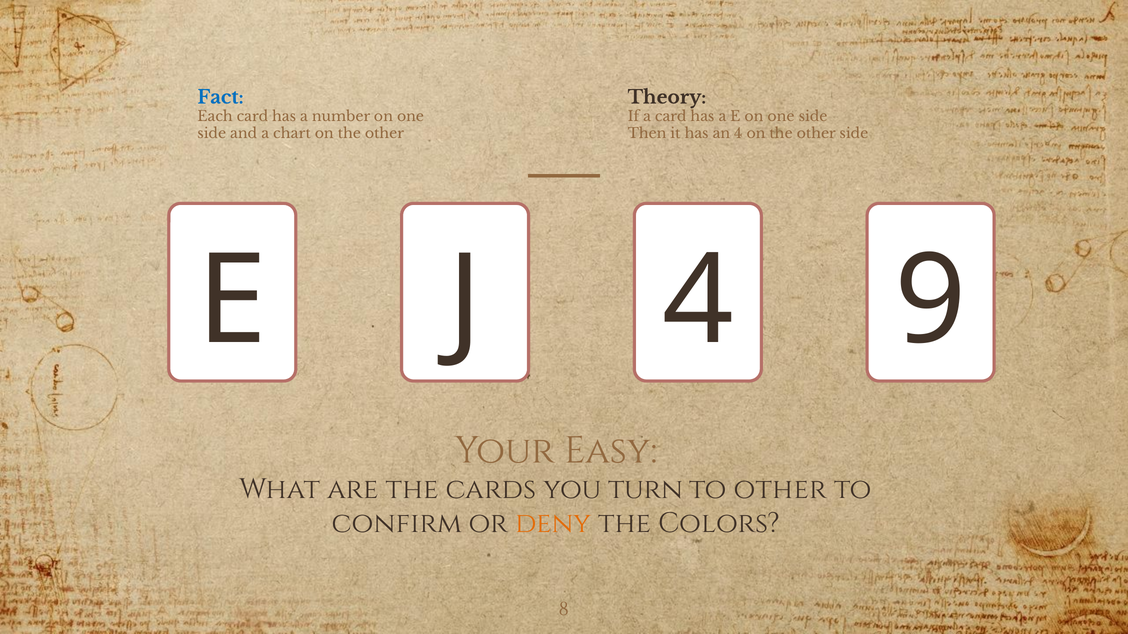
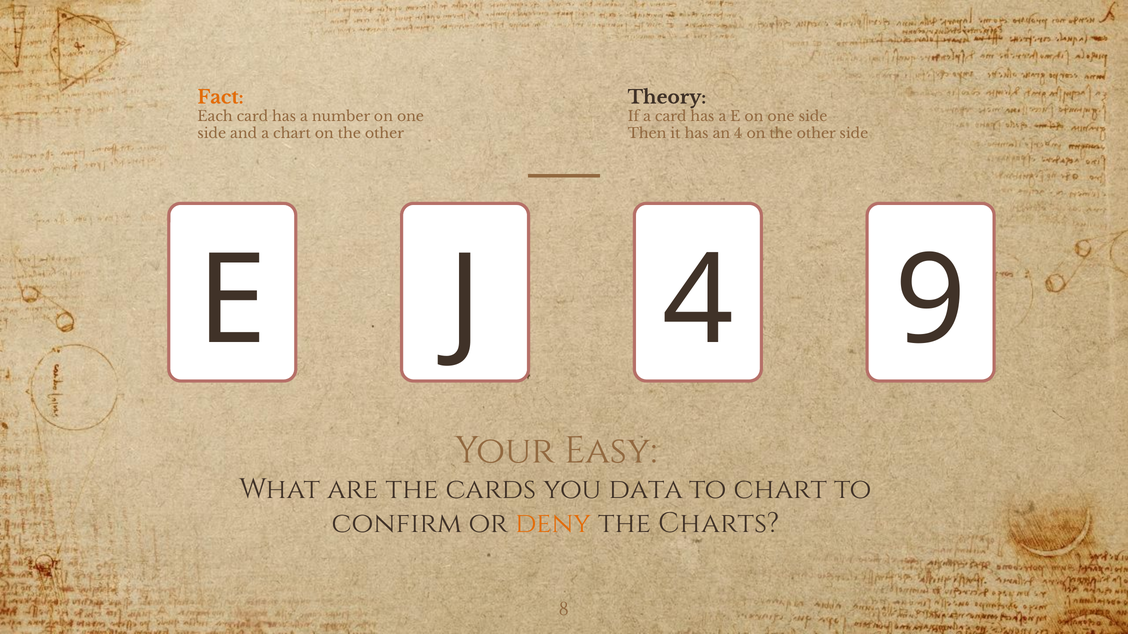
Fact colour: blue -> orange
turn: turn -> data
to other: other -> chart
Colors: Colors -> Charts
